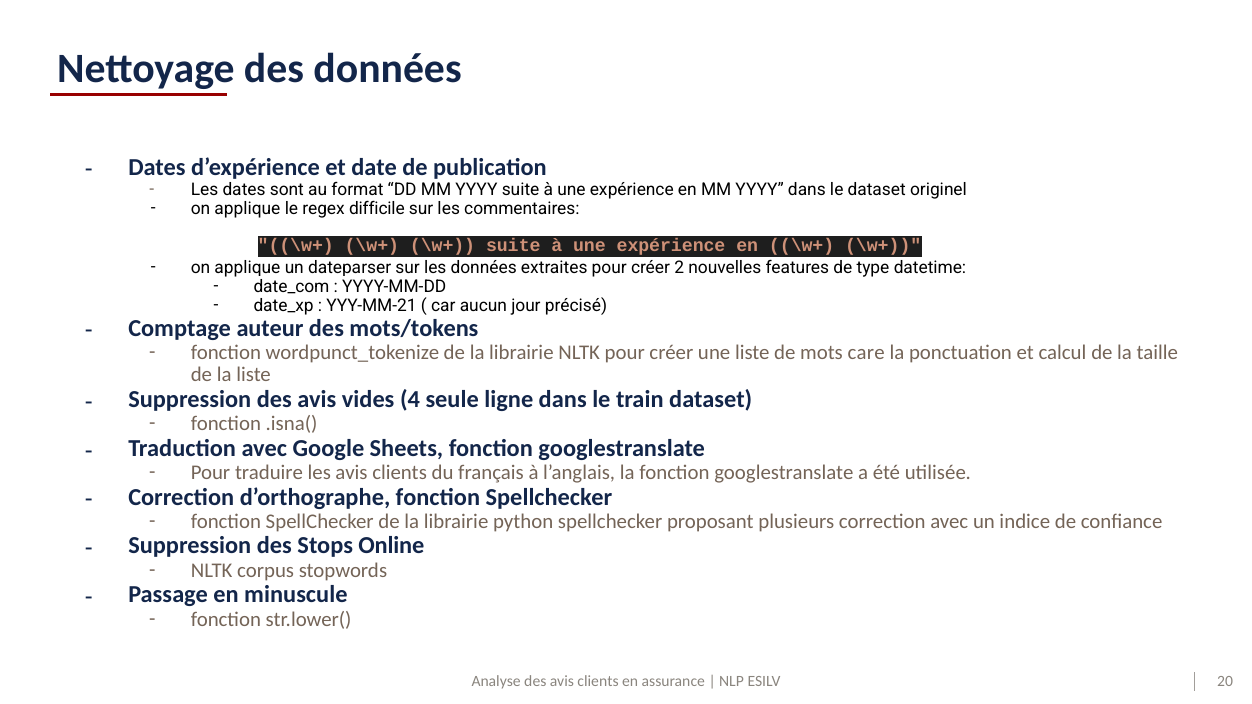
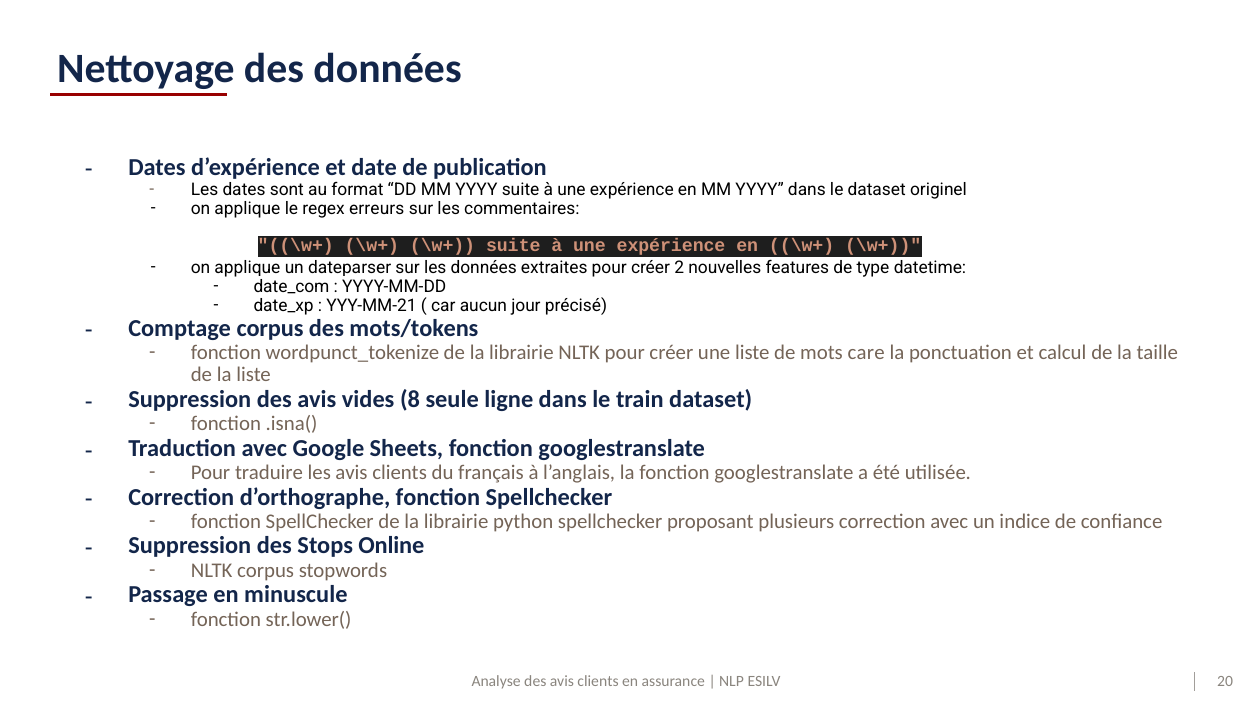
difficile: difficile -> erreurs
Comptage auteur: auteur -> corpus
4: 4 -> 8
